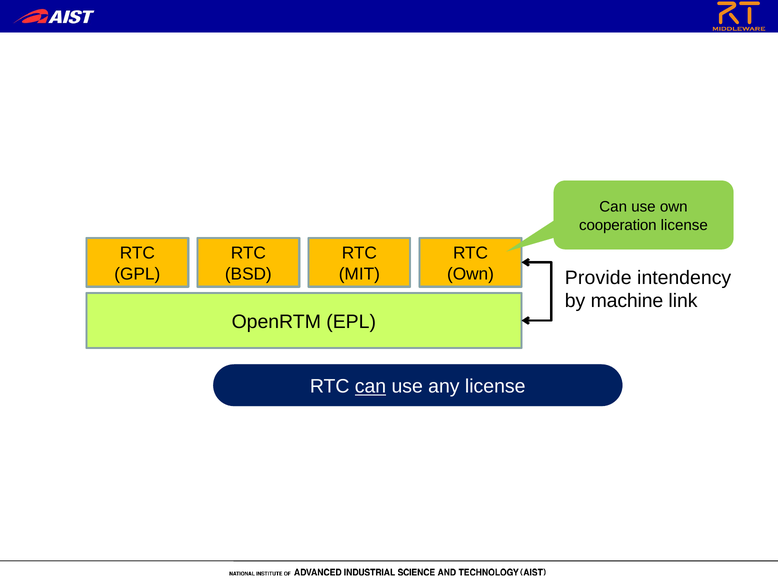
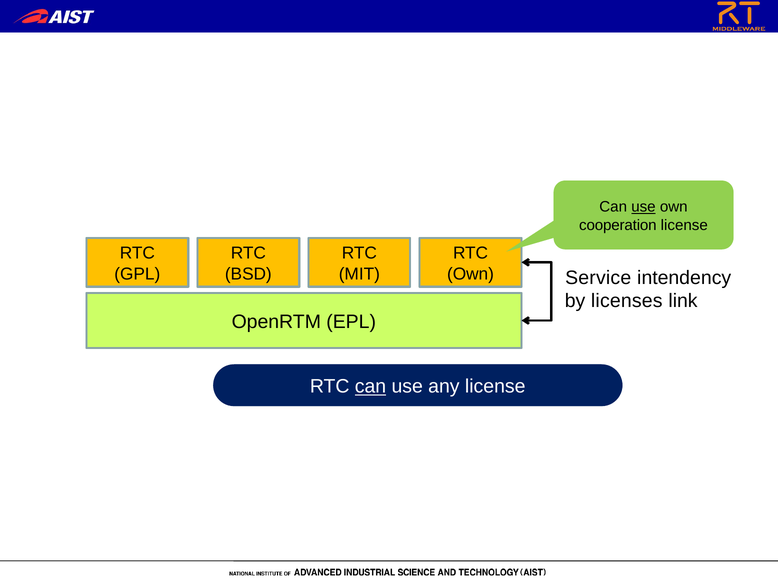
use at (643, 207) underline: none -> present
Provide: Provide -> Service
machine: machine -> licenses
